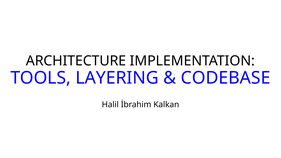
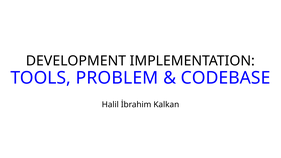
ARCHITECTURE: ARCHITECTURE -> DEVELOPMENT
LAYERING: LAYERING -> PROBLEM
